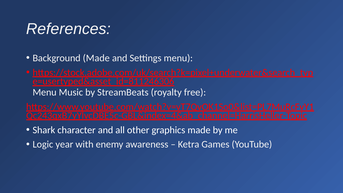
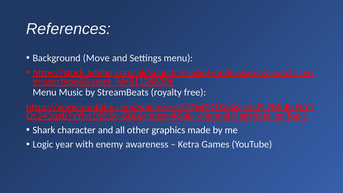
Background Made: Made -> Move
